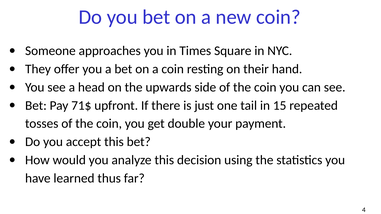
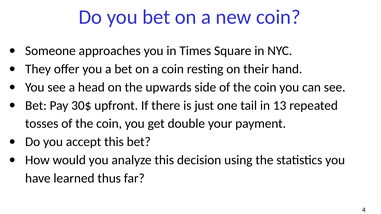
71$: 71$ -> 30$
15: 15 -> 13
